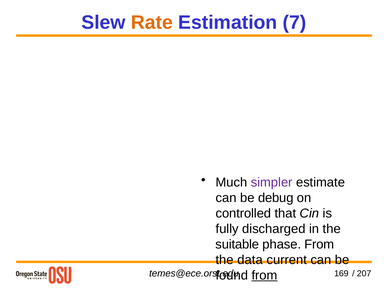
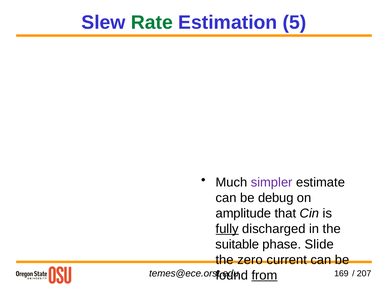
Rate colour: orange -> green
7: 7 -> 5
controlled: controlled -> amplitude
fully underline: none -> present
phase From: From -> Slide
data: data -> zero
